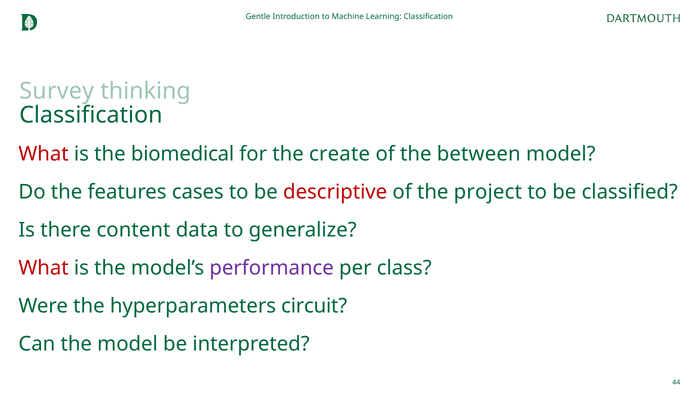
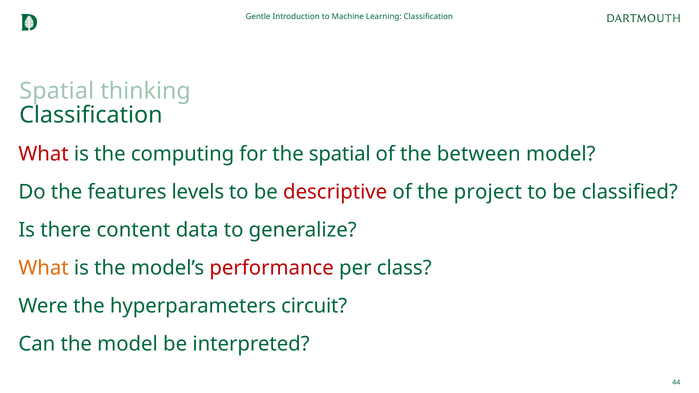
Survey at (57, 91): Survey -> Spatial
biomedical: biomedical -> computing
the create: create -> spatial
cases: cases -> levels
What at (44, 268) colour: red -> orange
performance colour: purple -> red
